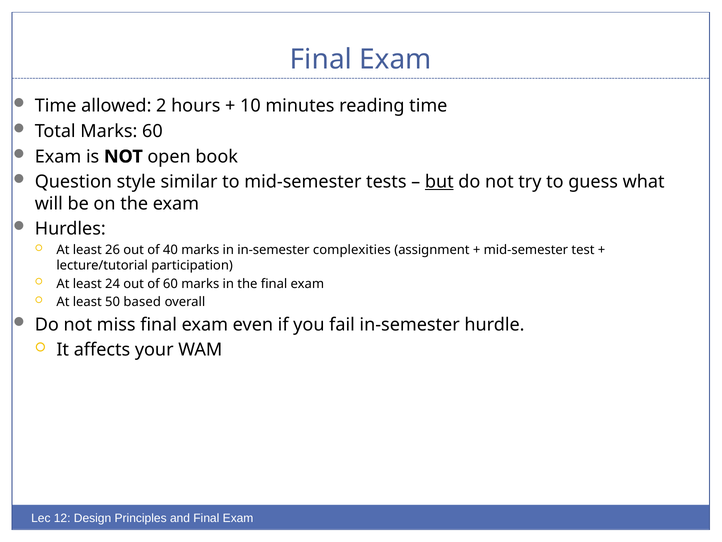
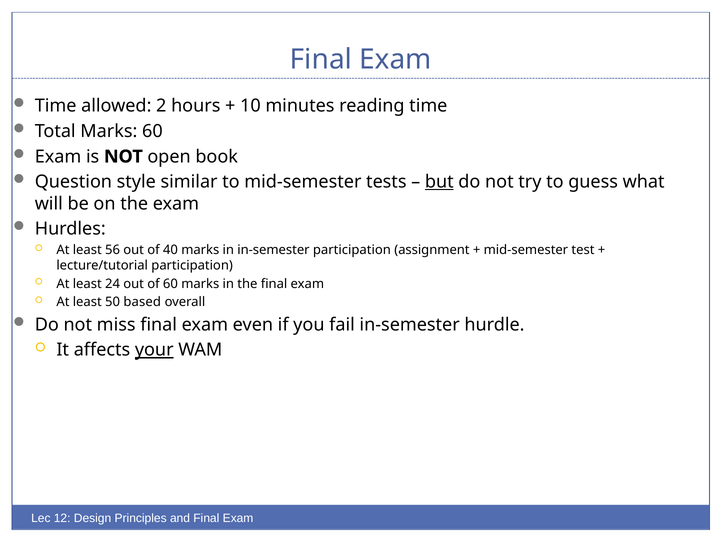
26: 26 -> 56
in-semester complexities: complexities -> participation
your underline: none -> present
